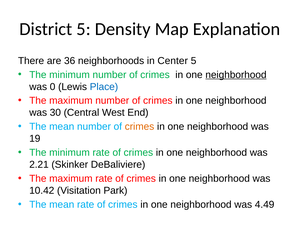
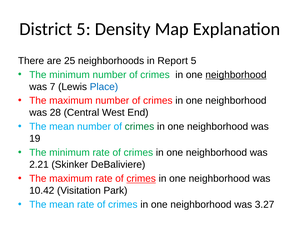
36: 36 -> 25
Center: Center -> Report
0: 0 -> 7
30: 30 -> 28
crimes at (140, 127) colour: orange -> green
crimes at (141, 179) underline: none -> present
4.49: 4.49 -> 3.27
